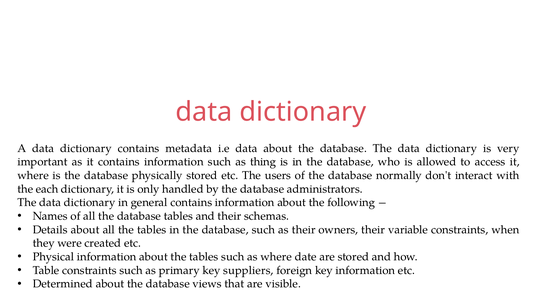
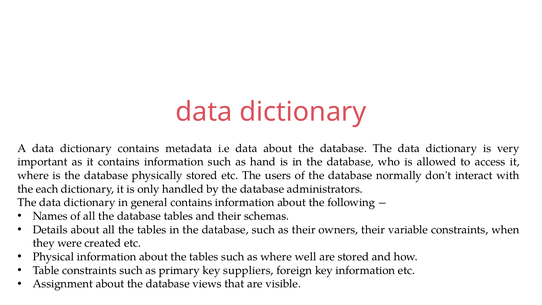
thing: thing -> hand
date: date -> well
Determined: Determined -> Assignment
